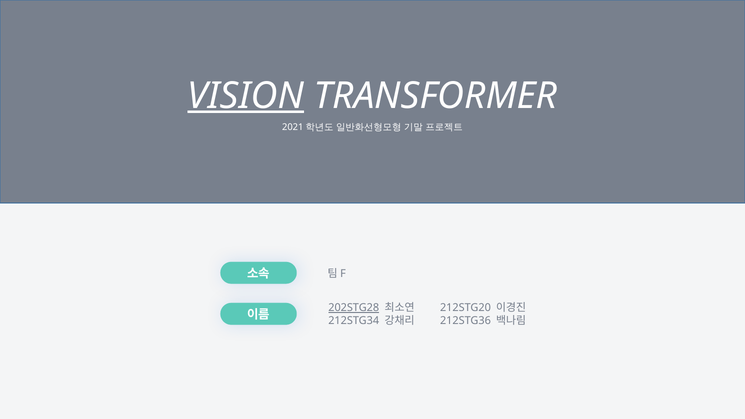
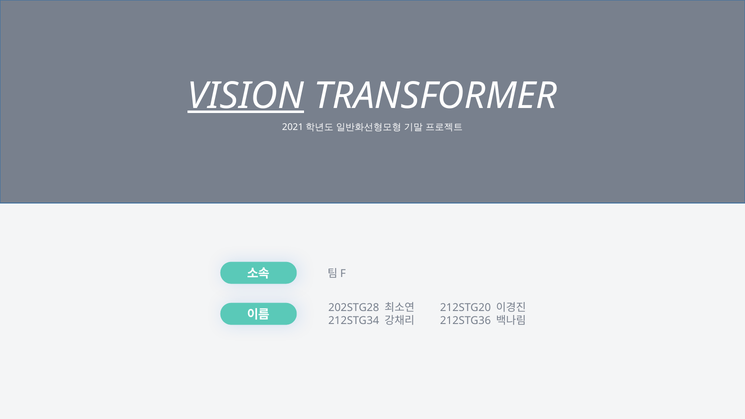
202STG28 underline: present -> none
